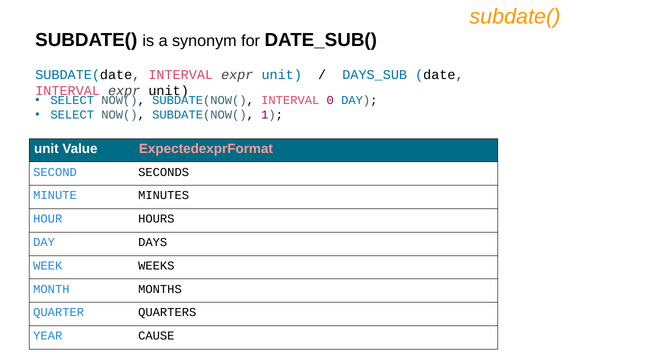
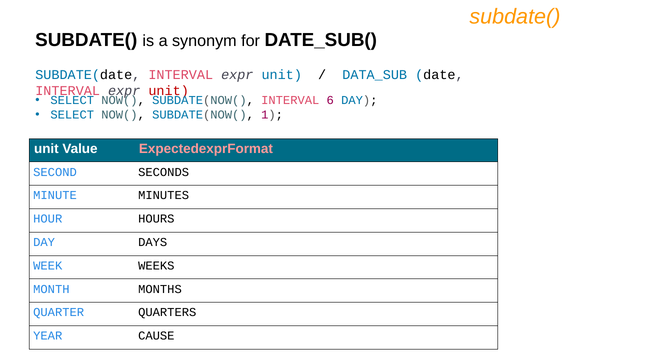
DAYS_SUB: DAYS_SUB -> DATA_SUB
unit at (169, 91) colour: black -> red
0: 0 -> 6
